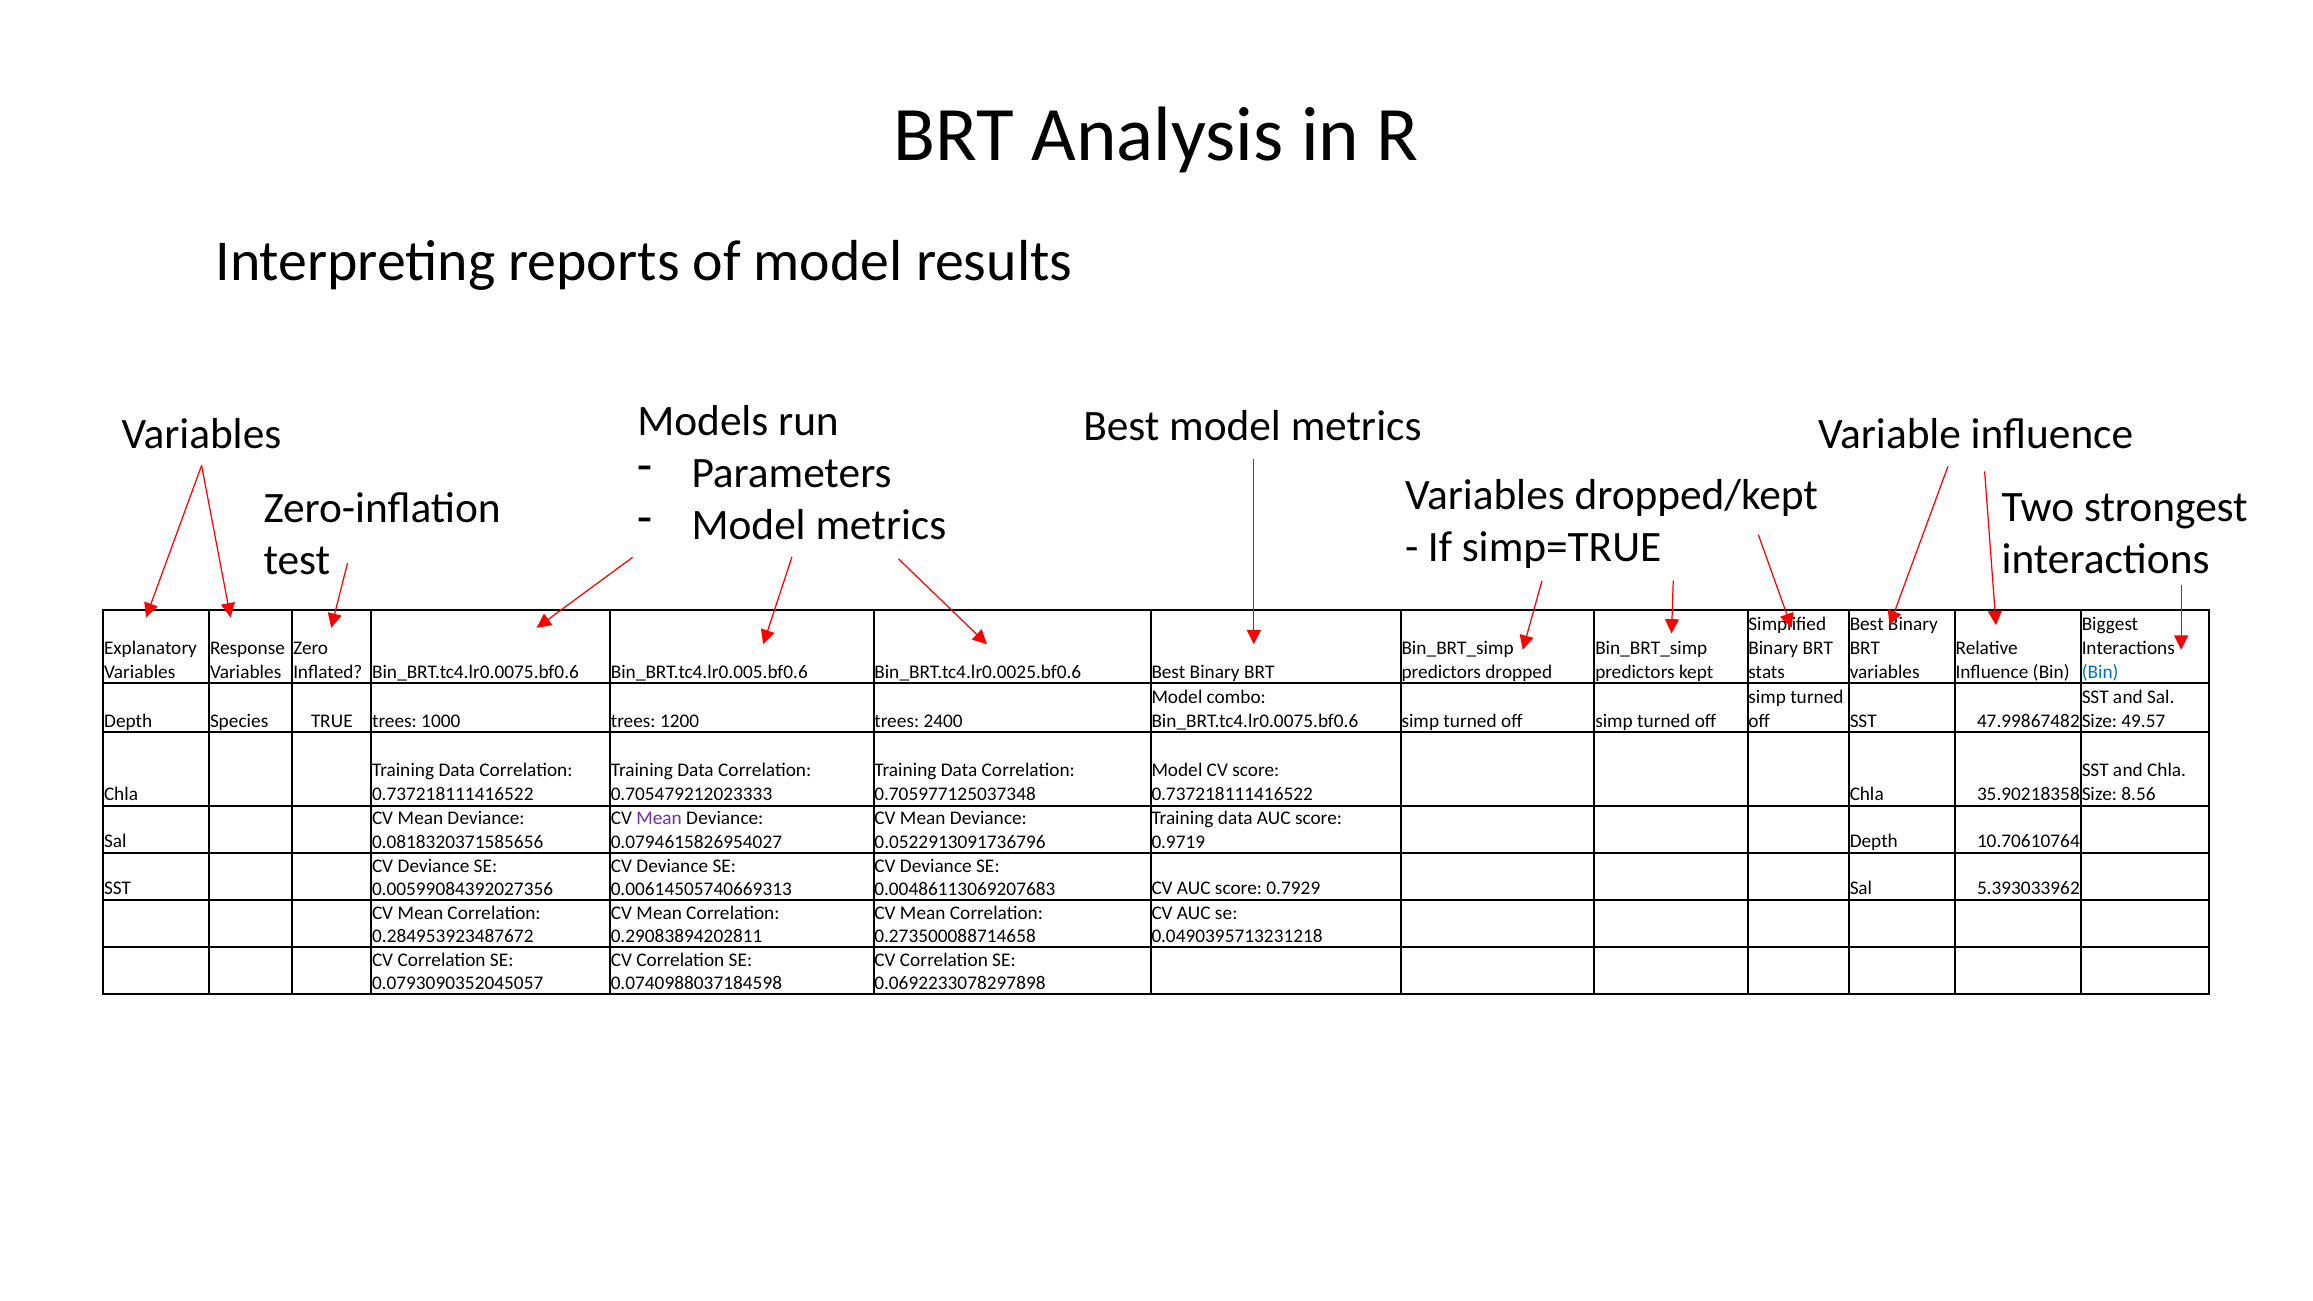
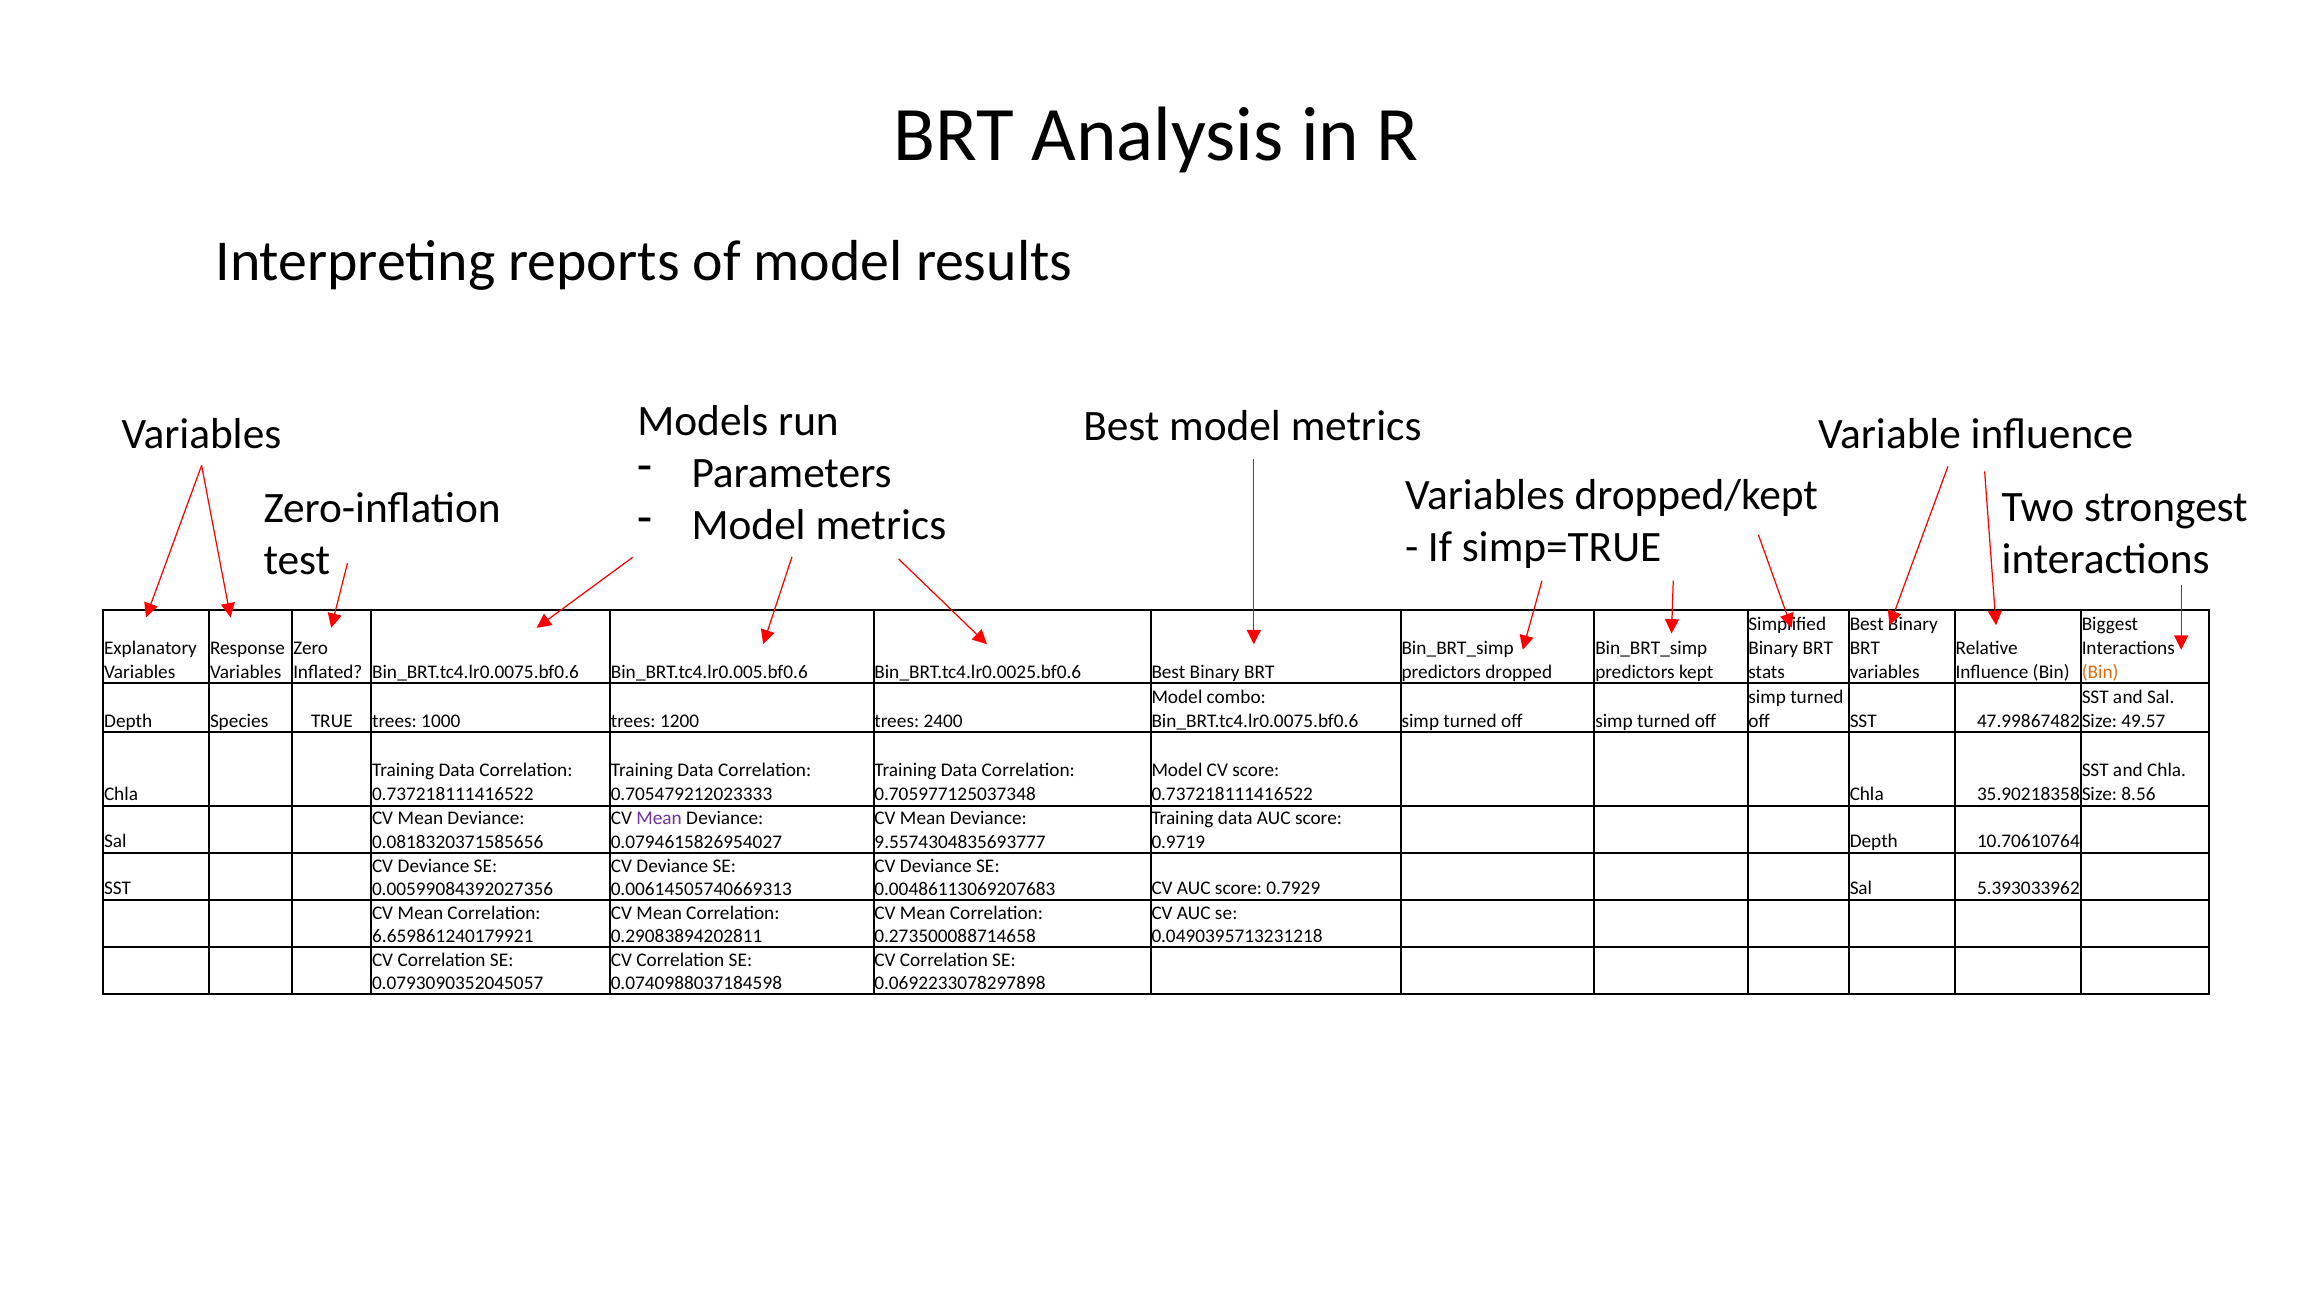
Bin at (2100, 672) colour: blue -> orange
0.0522913091736796: 0.0522913091736796 -> 9.5574304835693777
0.284953923487672: 0.284953923487672 -> 6.659861240179921
